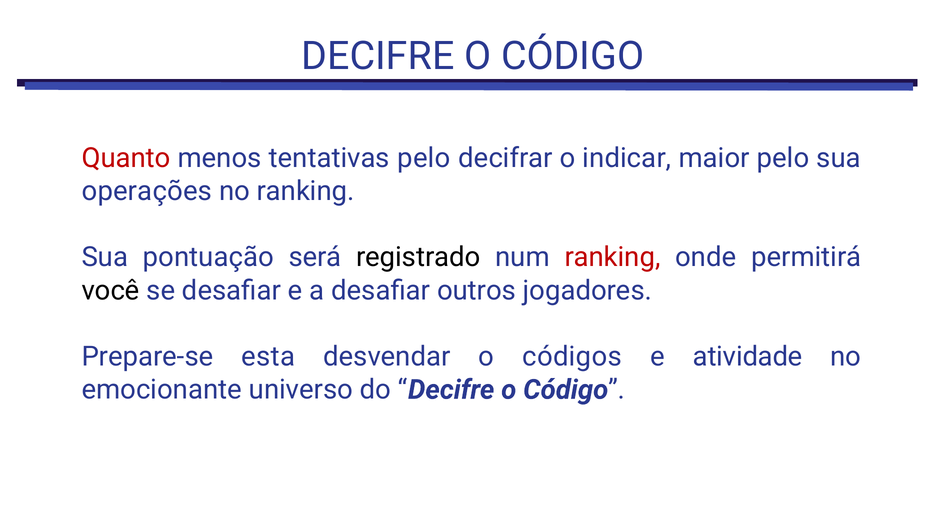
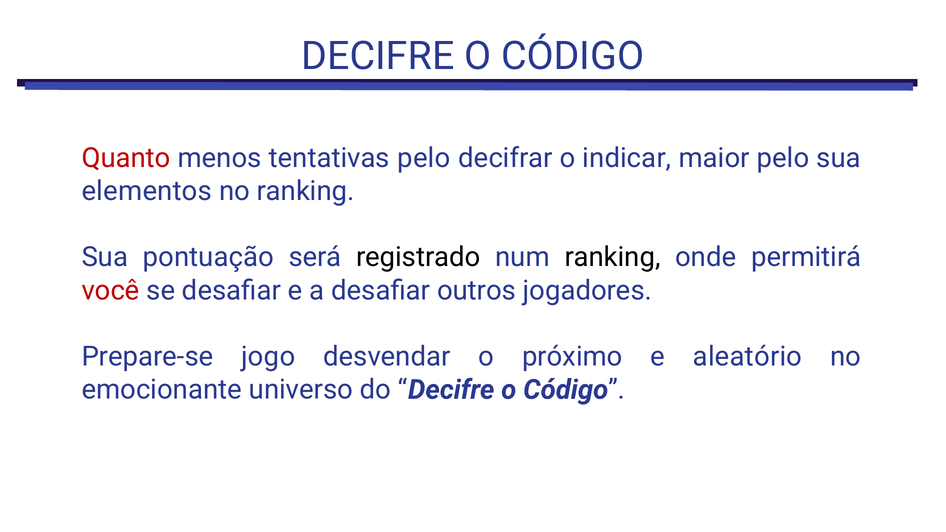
operações: operações -> elementos
ranking at (613, 257) colour: red -> black
você colour: black -> red
esta: esta -> jogo
códigos: códigos -> próximo
atividade: atividade -> aleatório
